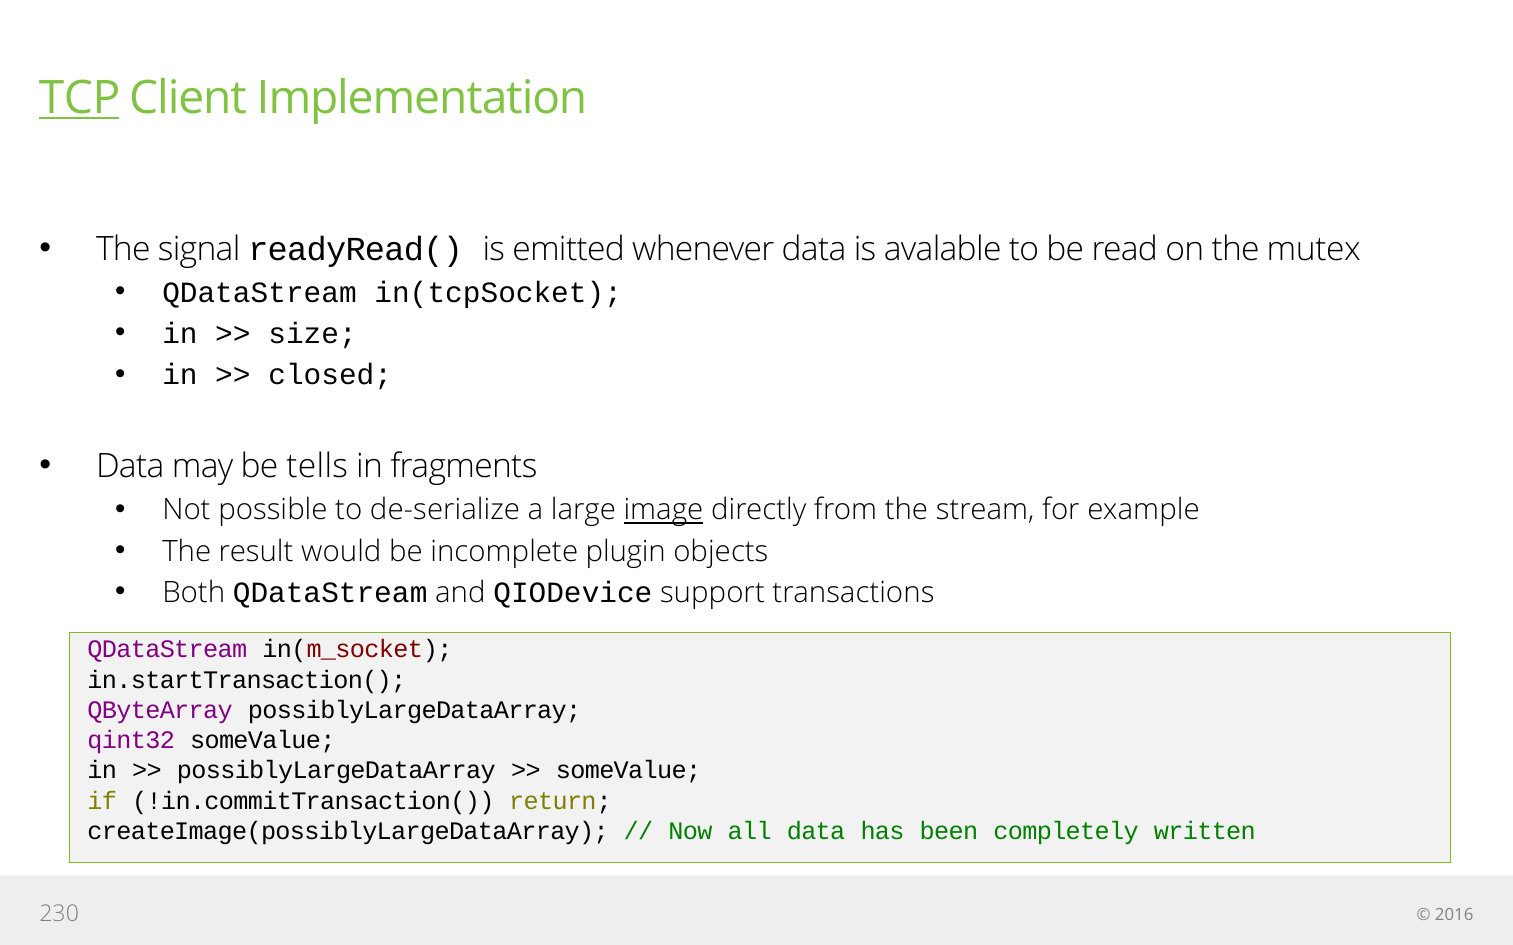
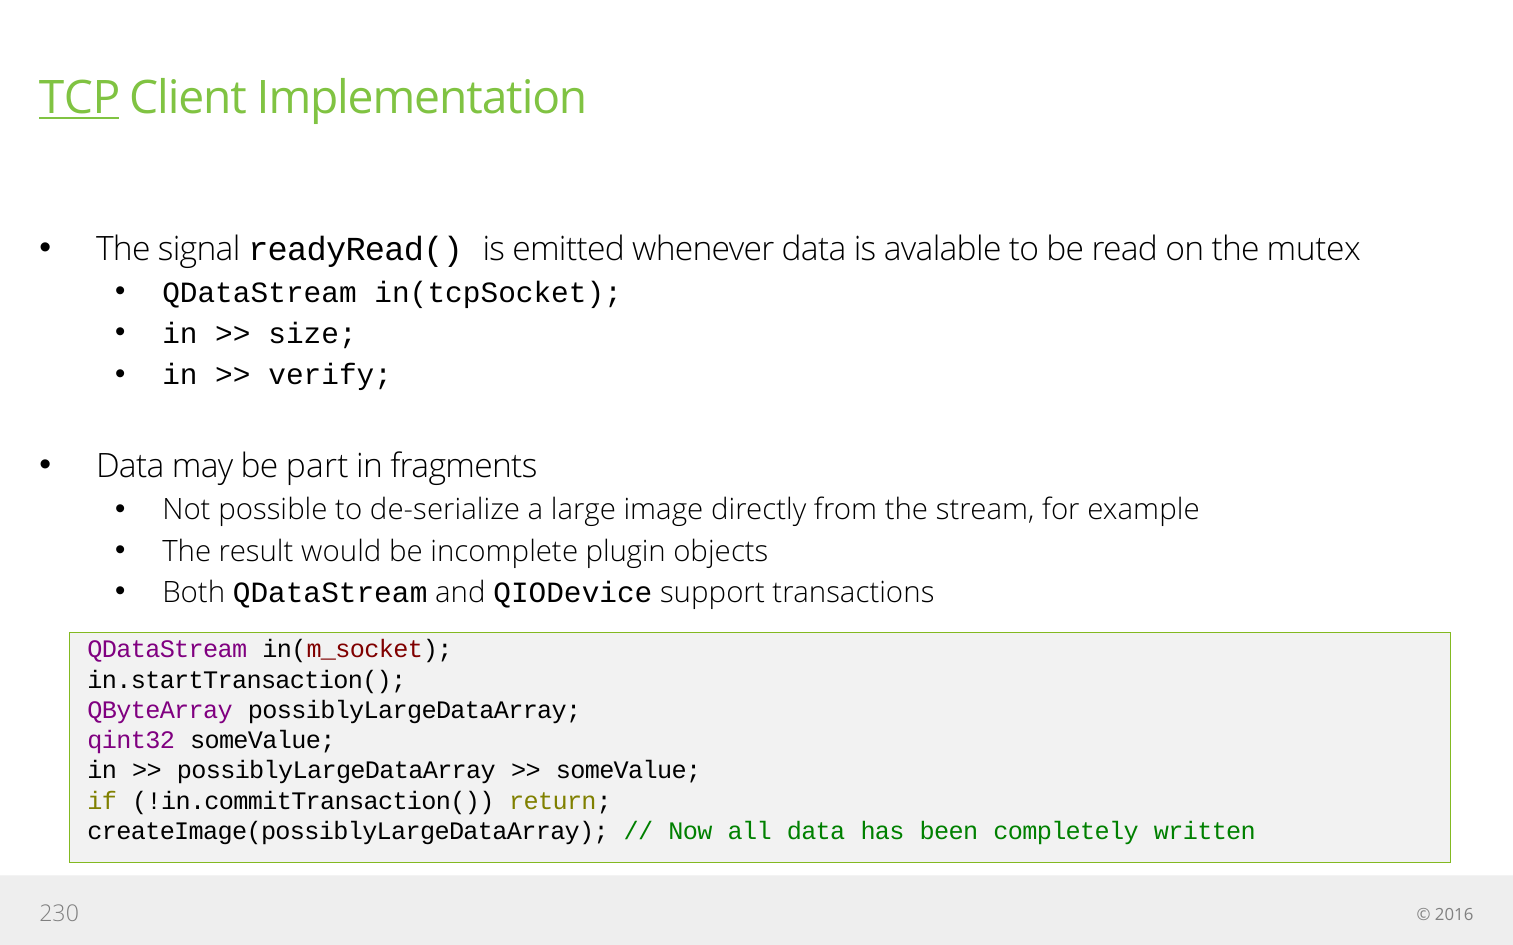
closed: closed -> verify
tells: tells -> part
image underline: present -> none
